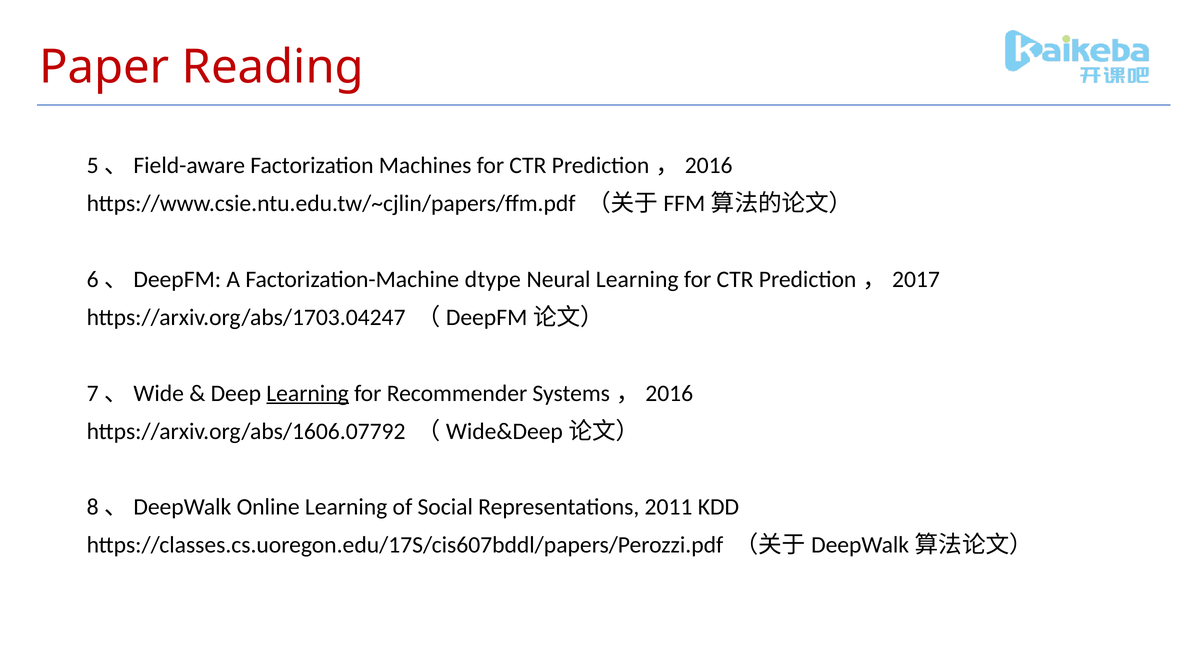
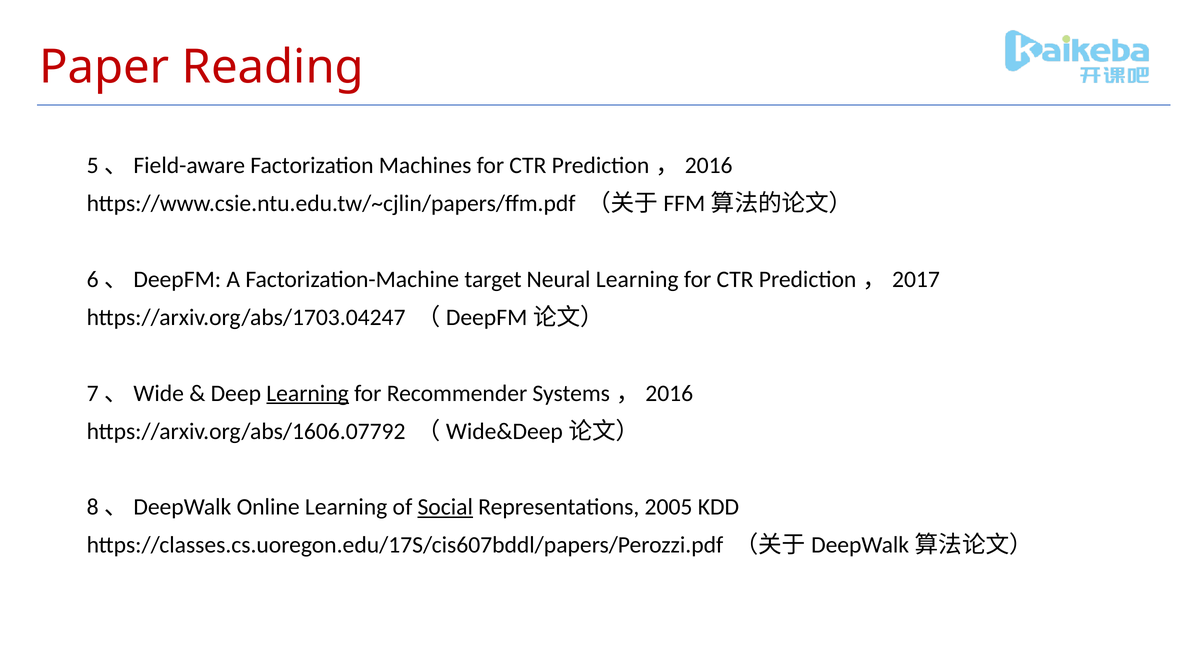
dtype: dtype -> target
Social underline: none -> present
2011: 2011 -> 2005
